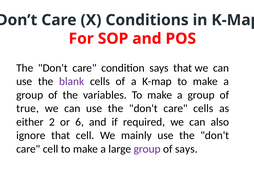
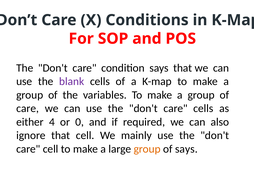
true at (28, 109): true -> care
2: 2 -> 4
6: 6 -> 0
group at (147, 149) colour: purple -> orange
